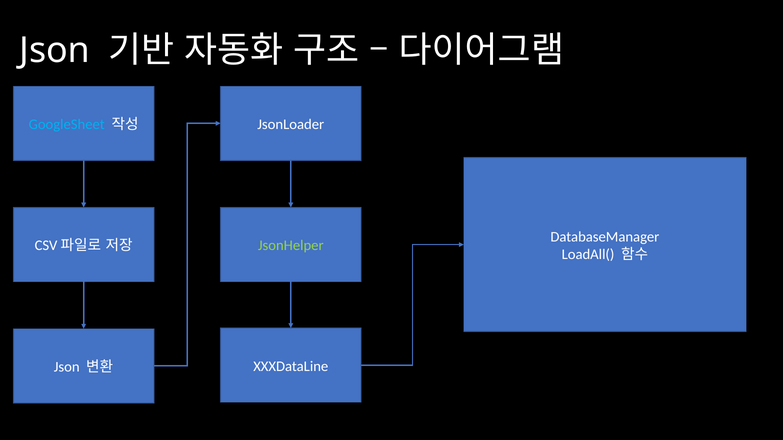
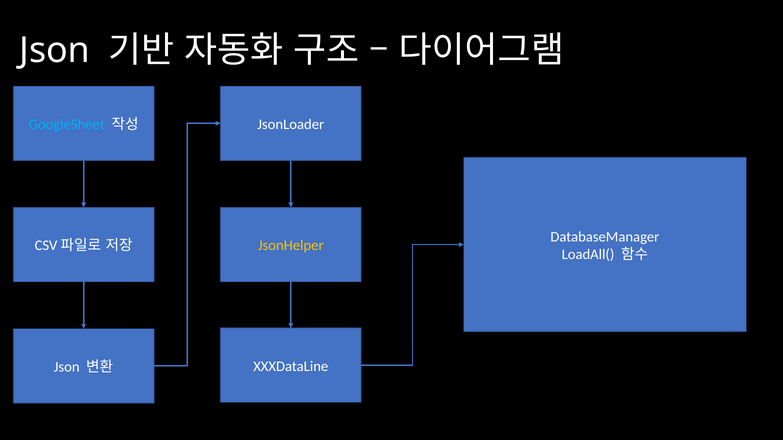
JsonHelper colour: light green -> yellow
